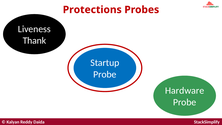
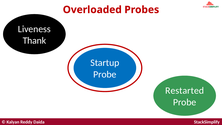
Protections: Protections -> Overloaded
Hardware: Hardware -> Restarted
